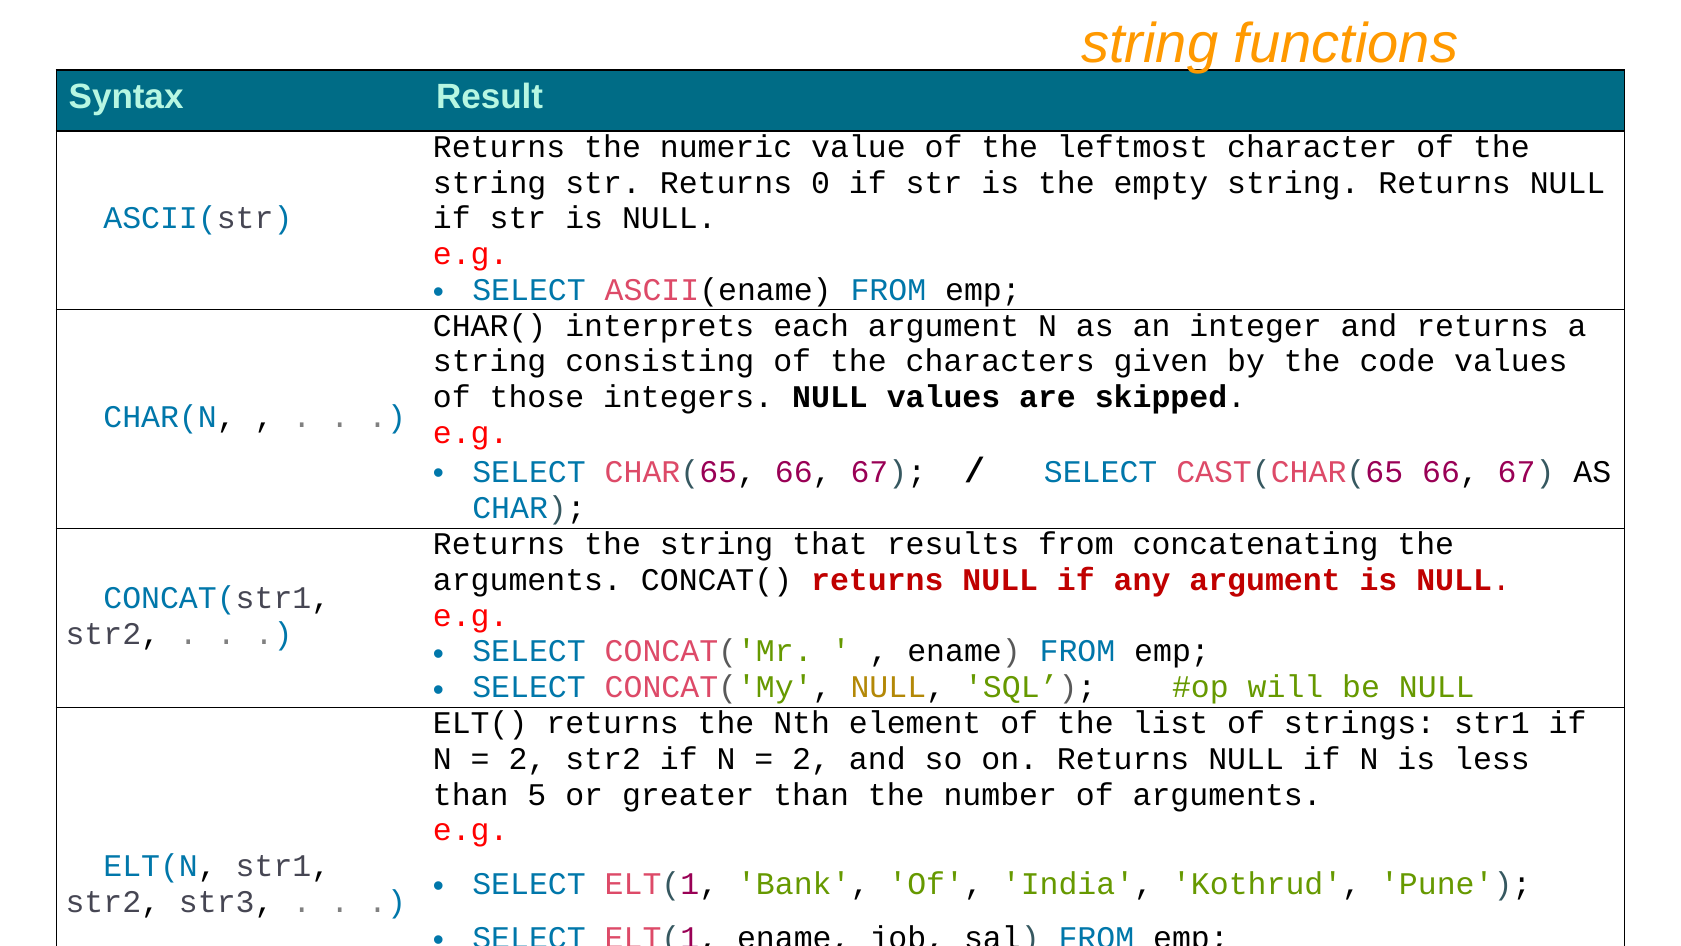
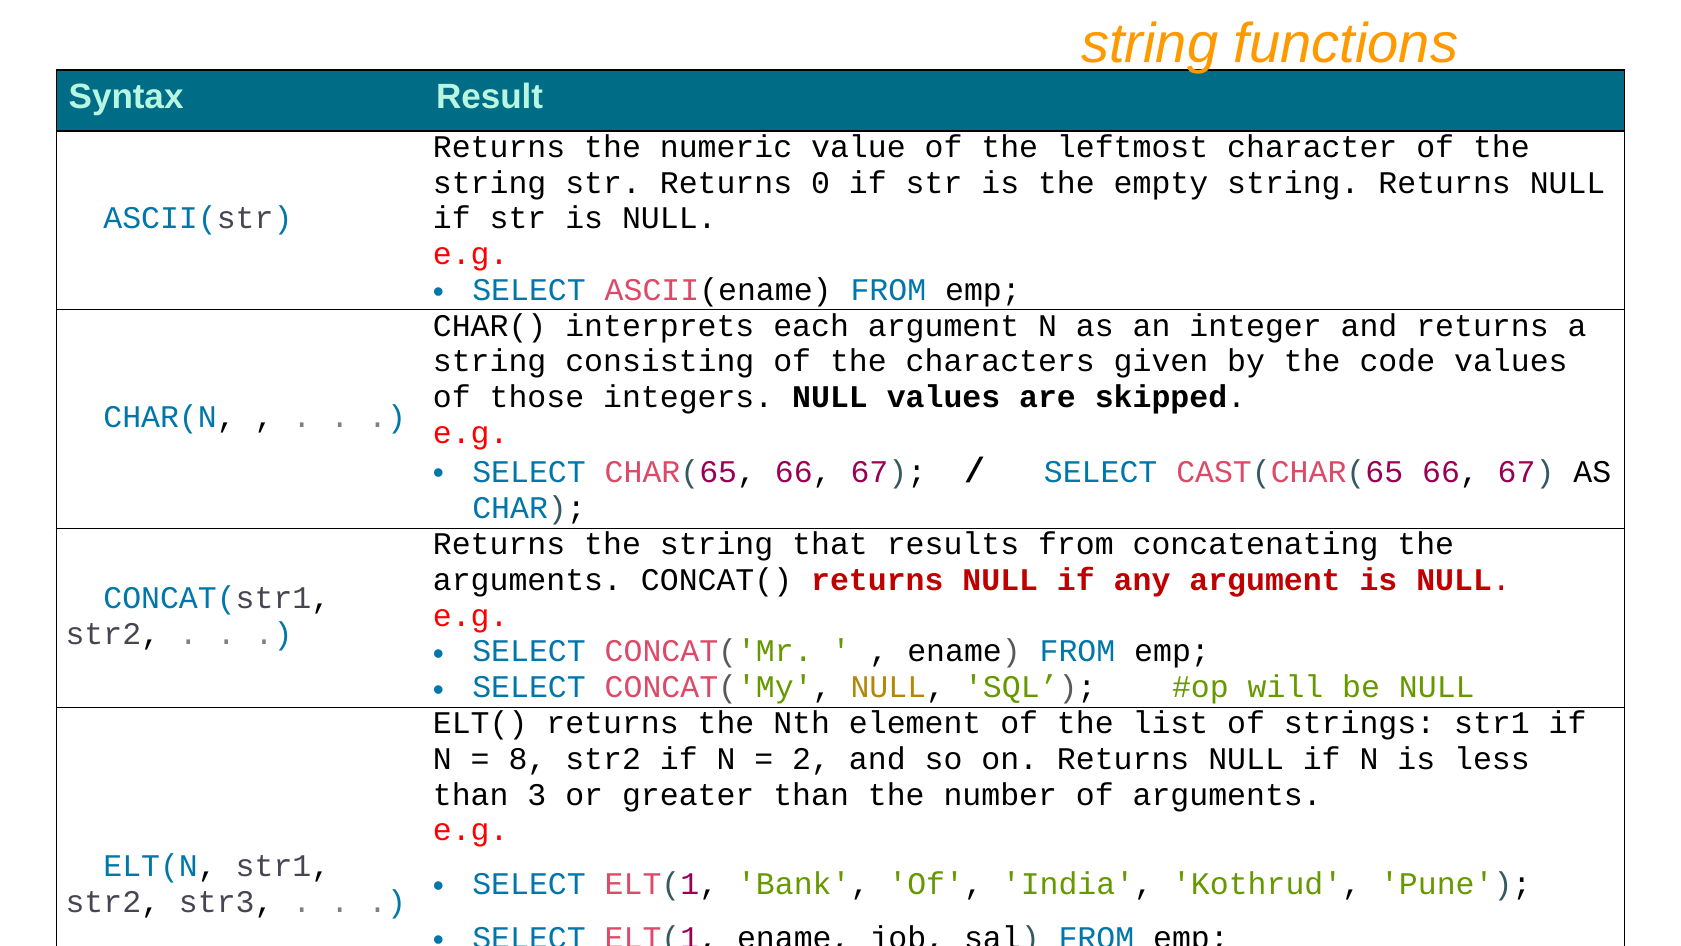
2 at (527, 759): 2 -> 8
5: 5 -> 3
